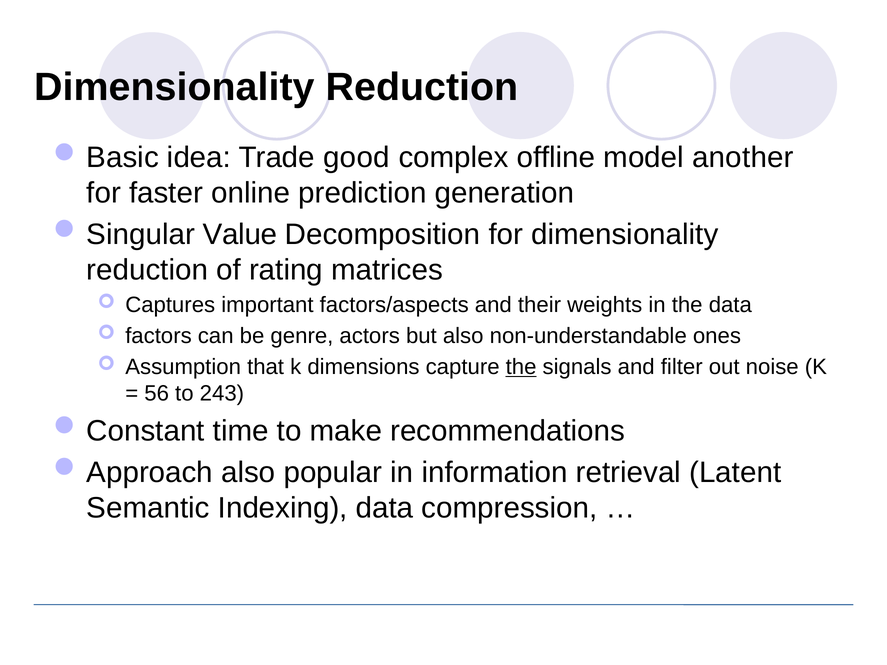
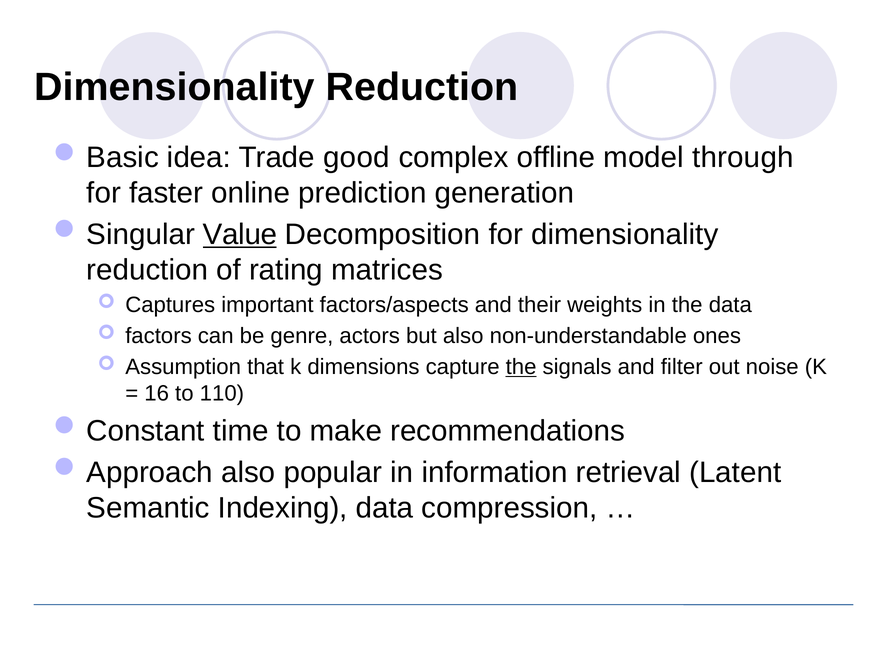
another: another -> through
Value underline: none -> present
56: 56 -> 16
243: 243 -> 110
